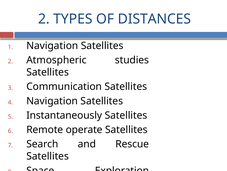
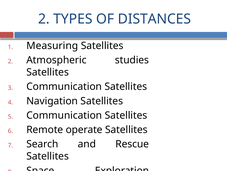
Navigation at (52, 45): Navigation -> Measuring
Instantaneously at (64, 115): Instantaneously -> Communication
